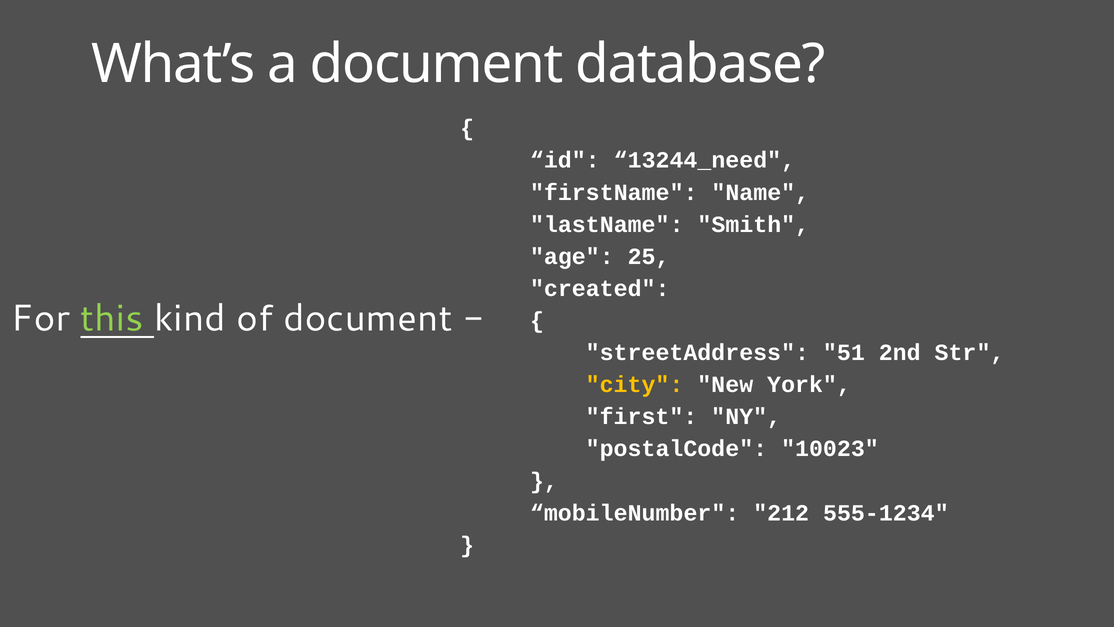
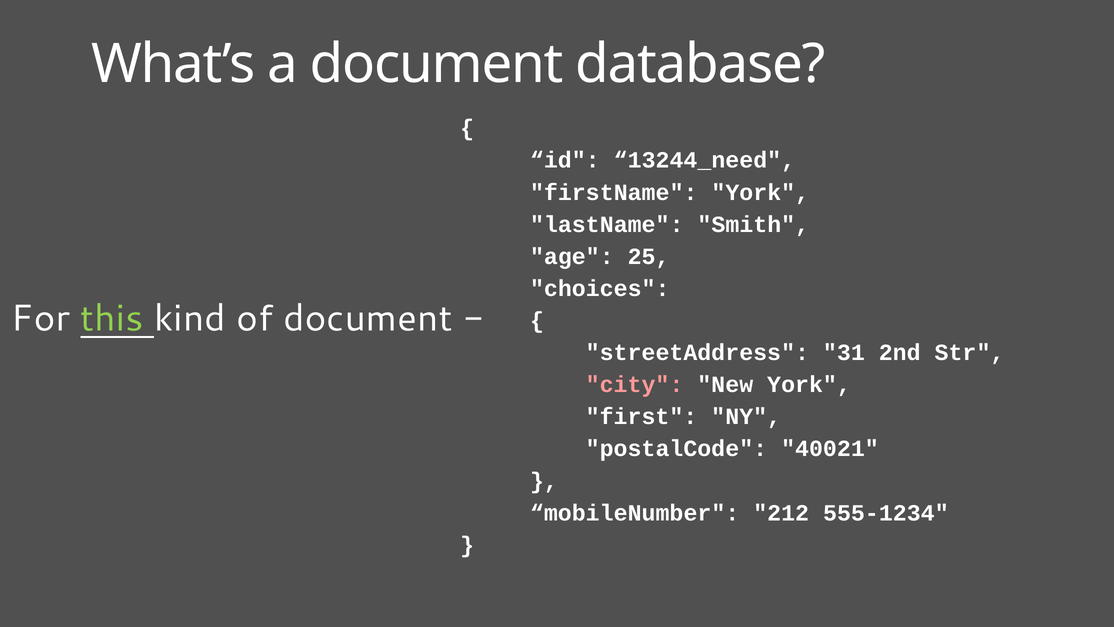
firstName Name: Name -> York
created: created -> choices
51: 51 -> 31
city colour: yellow -> pink
10023: 10023 -> 40021
